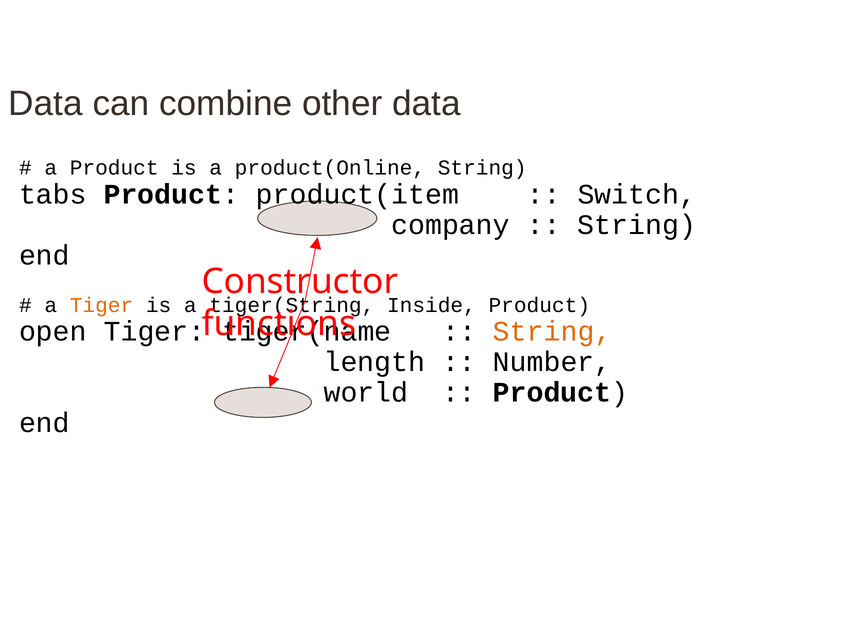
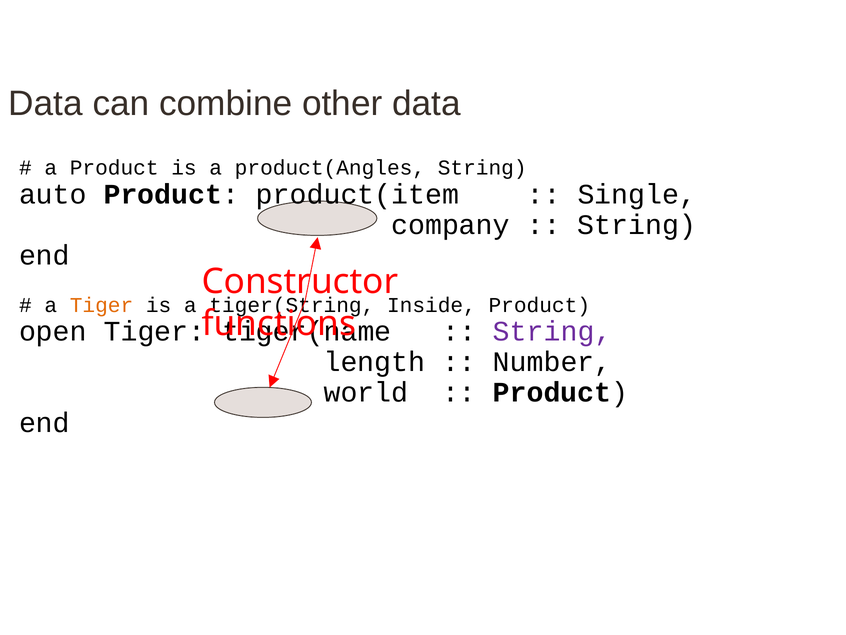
product(Online: product(Online -> product(Angles
tabs: tabs -> auto
Switch: Switch -> Single
String at (552, 331) colour: orange -> purple
